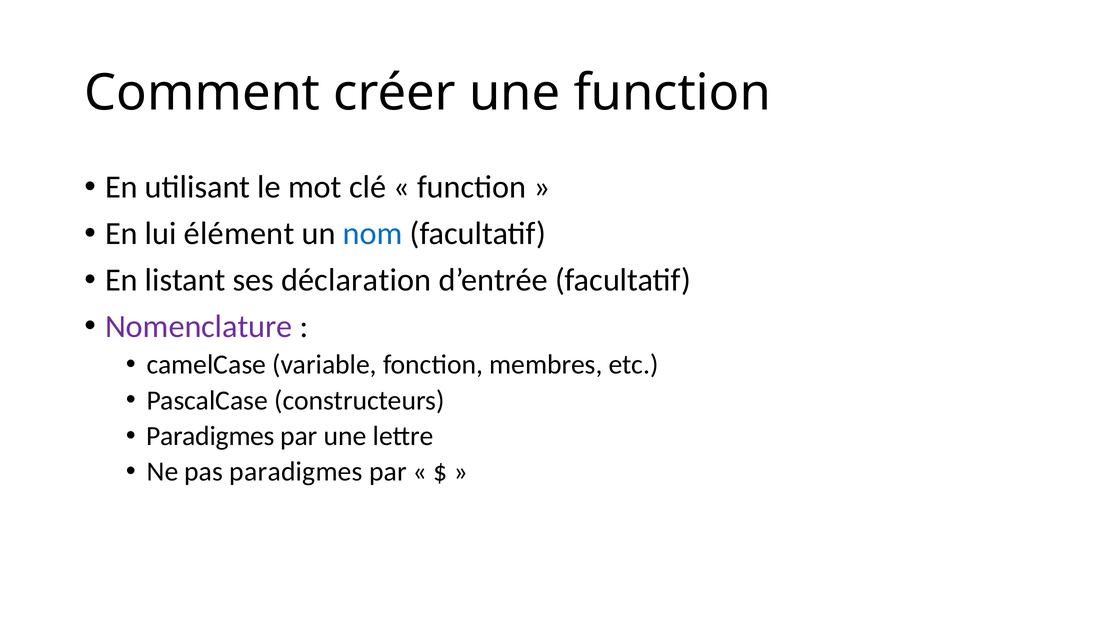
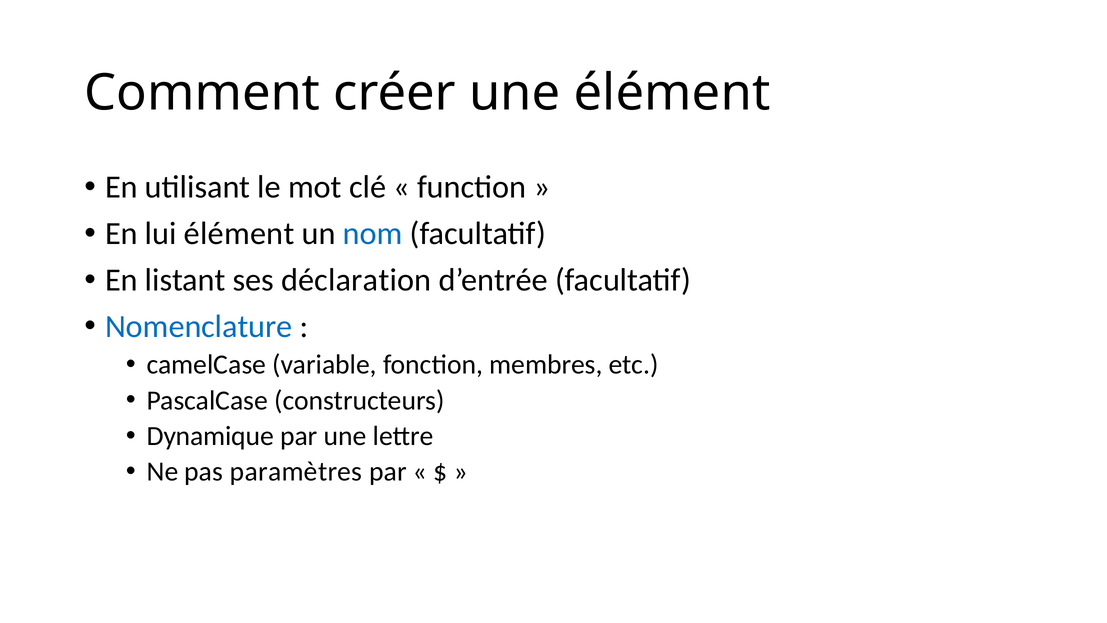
une function: function -> élément
Nomenclature colour: purple -> blue
Paradigmes at (210, 436): Paradigmes -> Dynamique
pas paradigmes: paradigmes -> paramètres
